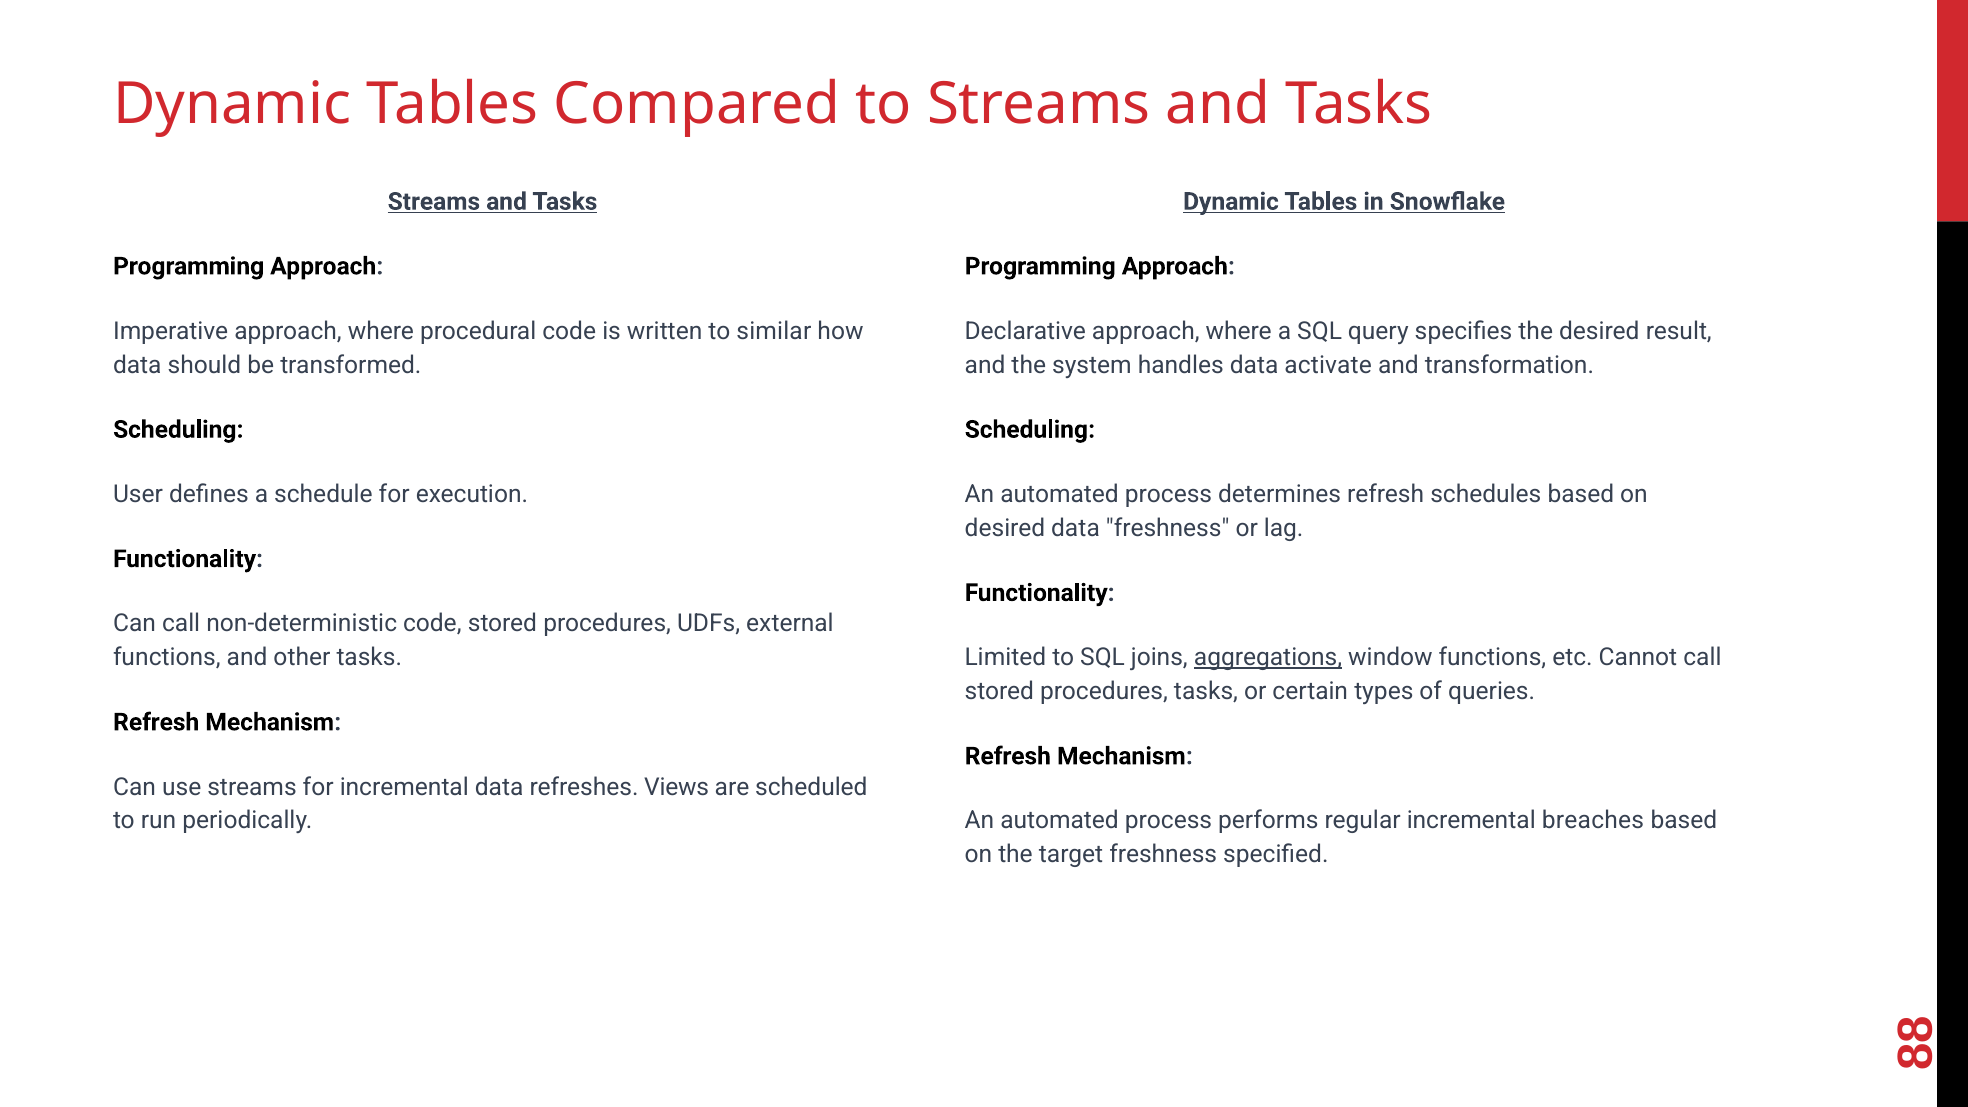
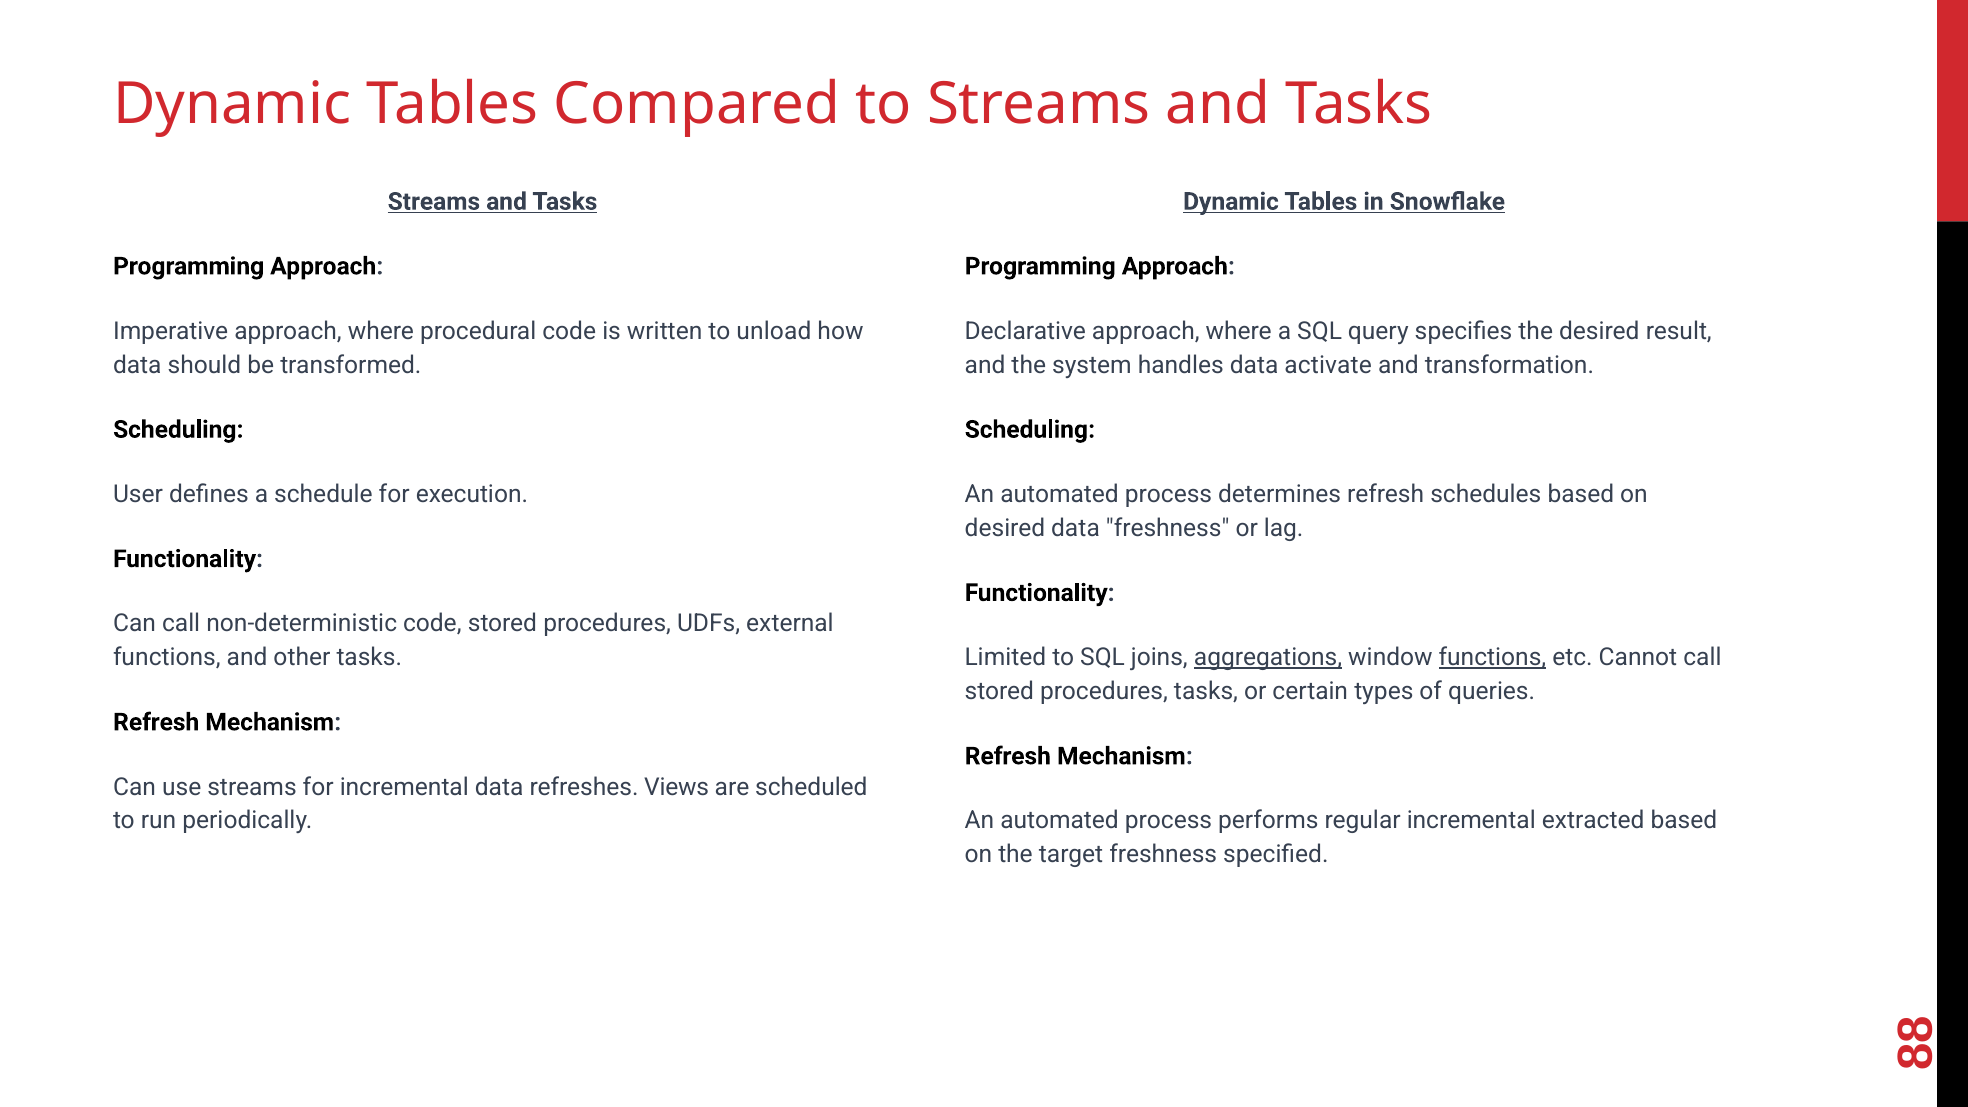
similar: similar -> unload
functions at (1492, 658) underline: none -> present
breaches: breaches -> extracted
